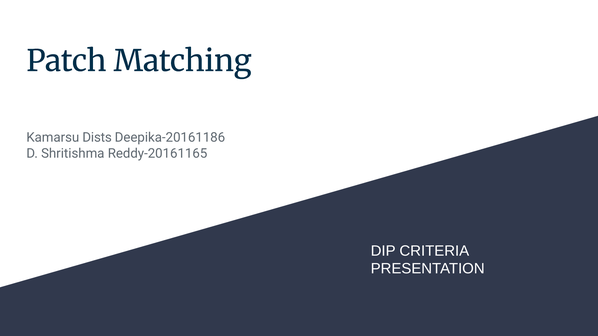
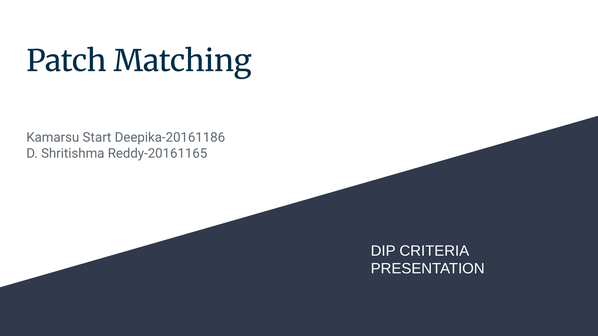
Dists: Dists -> Start
